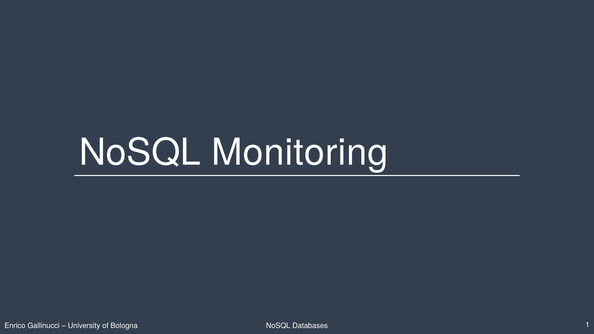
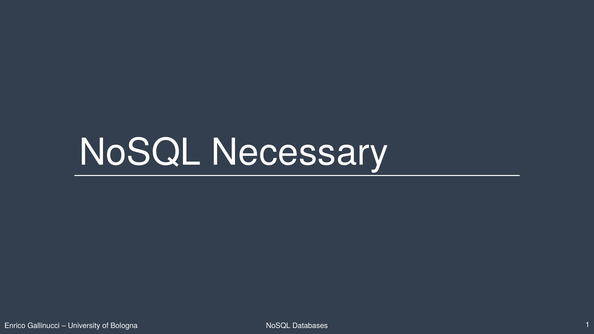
Monitoring: Monitoring -> Necessary
